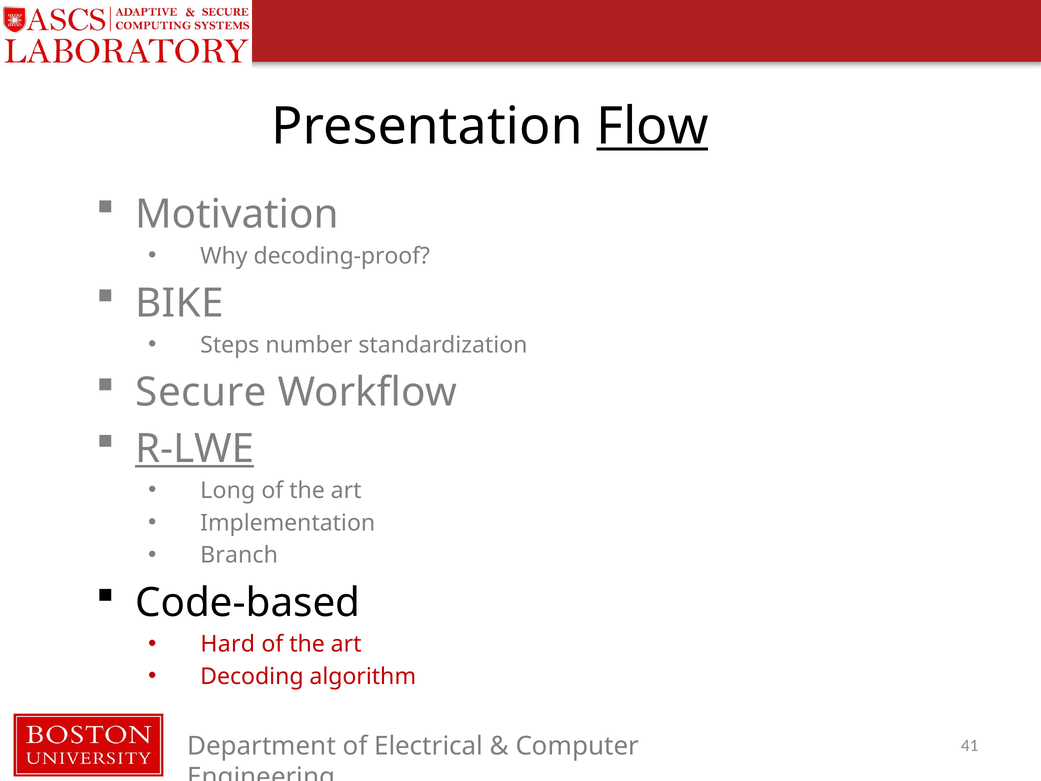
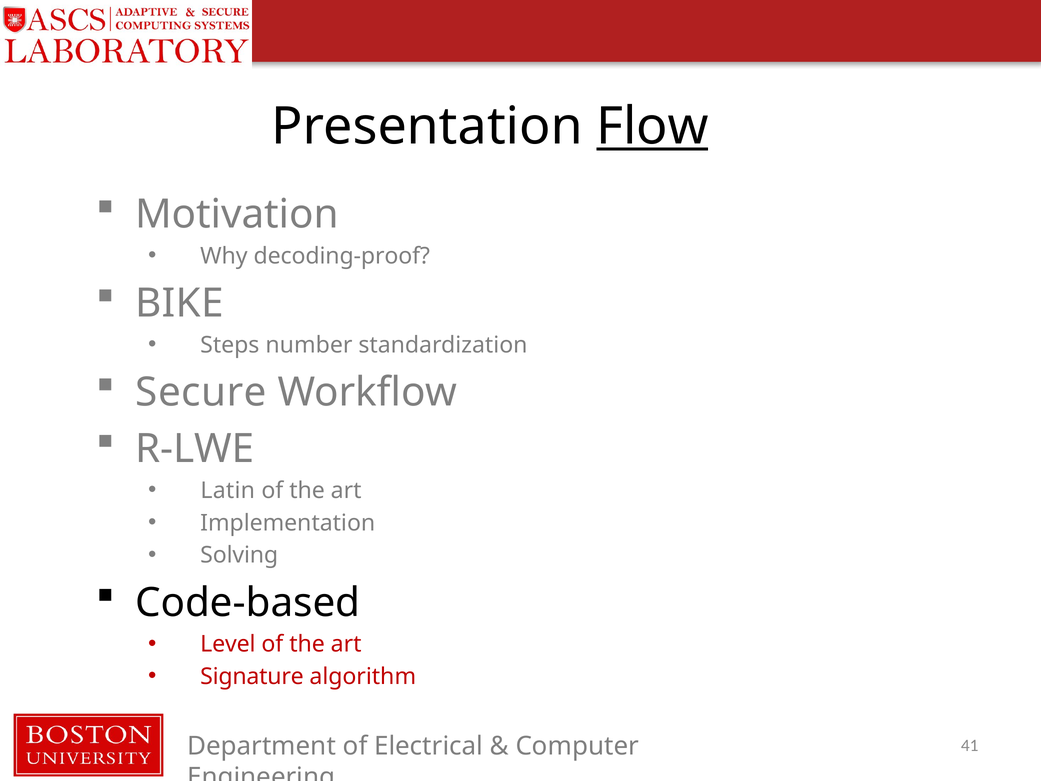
R-LWE underline: present -> none
Long: Long -> Latin
Branch: Branch -> Solving
Hard: Hard -> Level
Decoding: Decoding -> Signature
